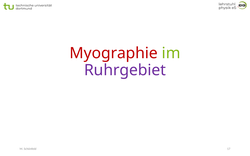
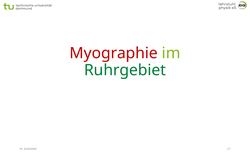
Ruhrgebiet colour: purple -> green
